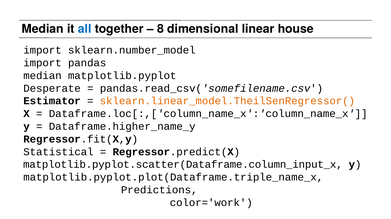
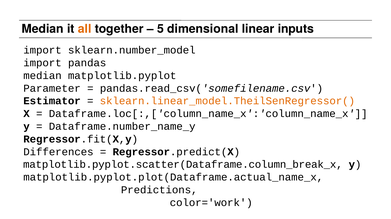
all colour: blue -> orange
8: 8 -> 5
house: house -> inputs
Desperate: Desperate -> Parameter
Dataframe.higher_name_y: Dataframe.higher_name_y -> Dataframe.number_name_y
Statistical: Statistical -> Differences
matplotlib.pyplot.scatter(Dataframe.column_input_x: matplotlib.pyplot.scatter(Dataframe.column_input_x -> matplotlib.pyplot.scatter(Dataframe.column_break_x
matplotlib.pyplot.plot(Dataframe.triple_name_x: matplotlib.pyplot.plot(Dataframe.triple_name_x -> matplotlib.pyplot.plot(Dataframe.actual_name_x
